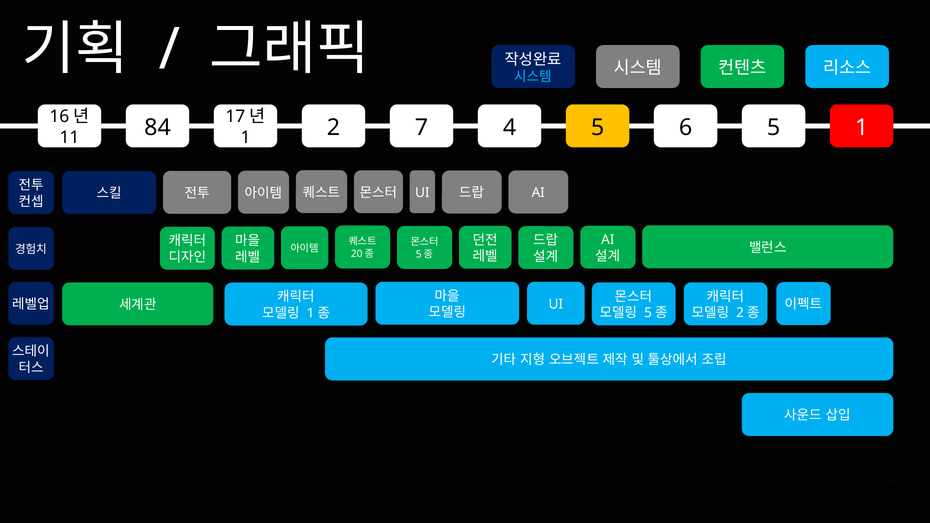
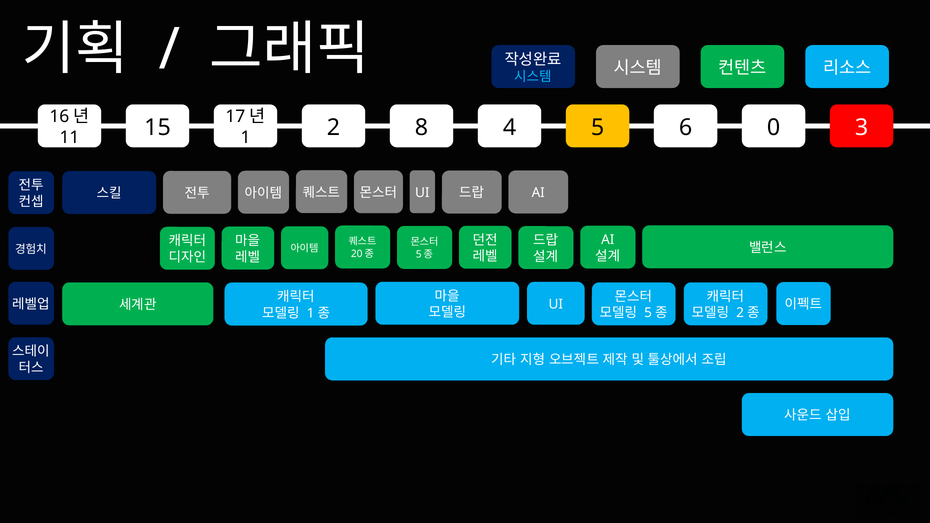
7: 7 -> 8
6 5: 5 -> 0
5 1: 1 -> 3
84: 84 -> 15
